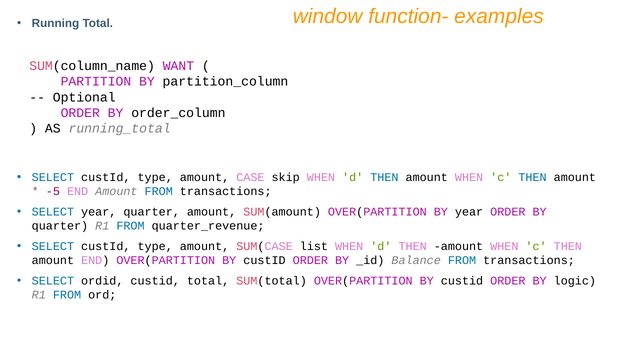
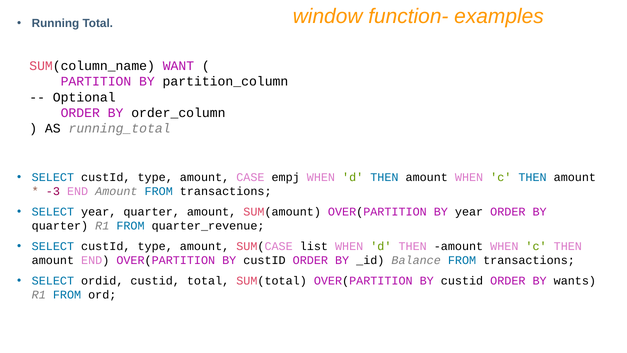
skip: skip -> empj
-5: -5 -> -3
logic: logic -> wants
